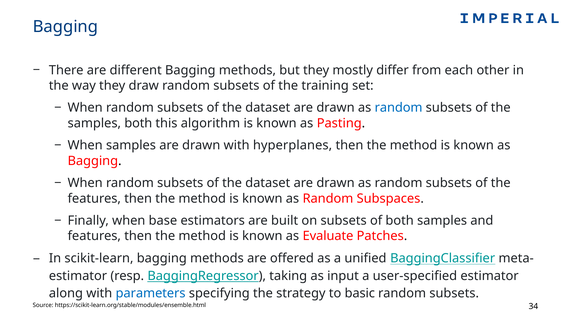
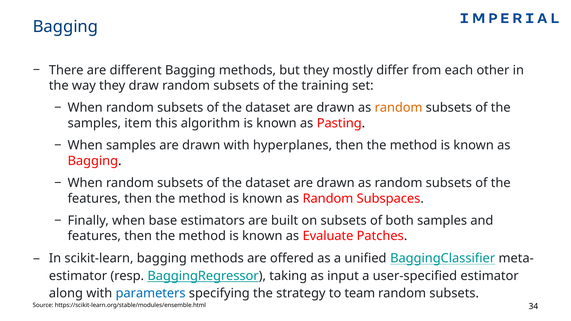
random at (399, 108) colour: blue -> orange
samples both: both -> item
basic: basic -> team
